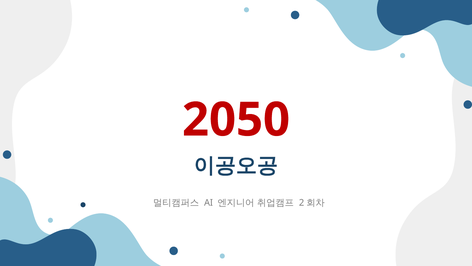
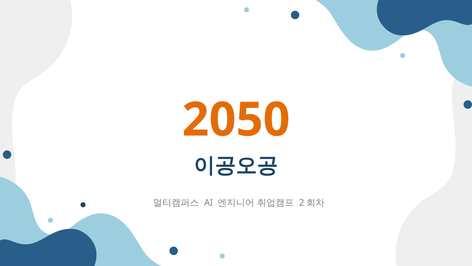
2050 colour: red -> orange
